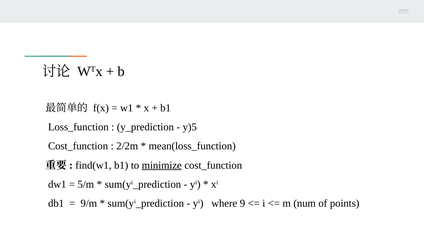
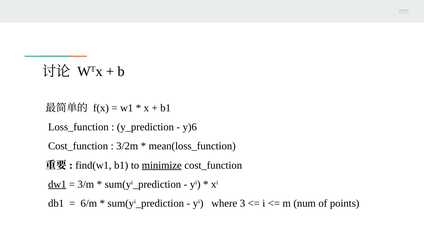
y)5: y)5 -> y)6
2/2m: 2/2m -> 3/2m
dw1 underline: none -> present
5/m: 5/m -> 3/m
9/m: 9/m -> 6/m
9: 9 -> 3
